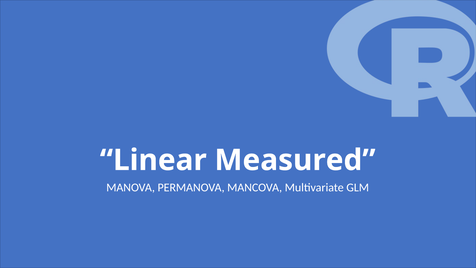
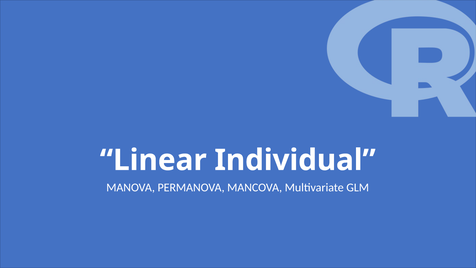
Measured: Measured -> Individual
